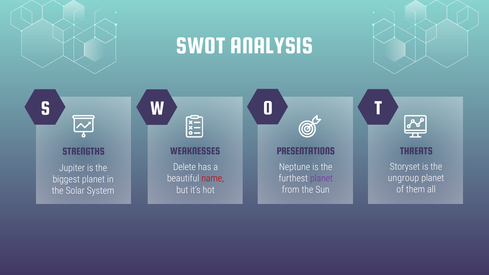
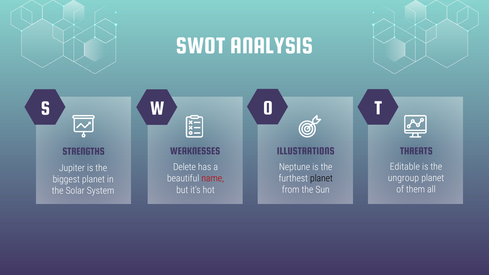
PRESENTATIONS: PRESENTATIONS -> ILLUSTRATIONS
Storyset: Storyset -> Editable
planet at (321, 178) colour: purple -> black
